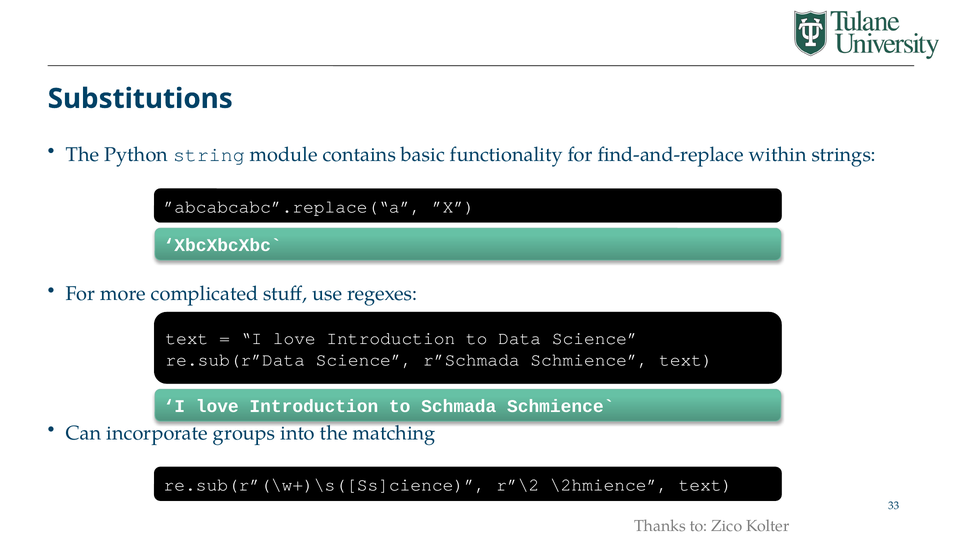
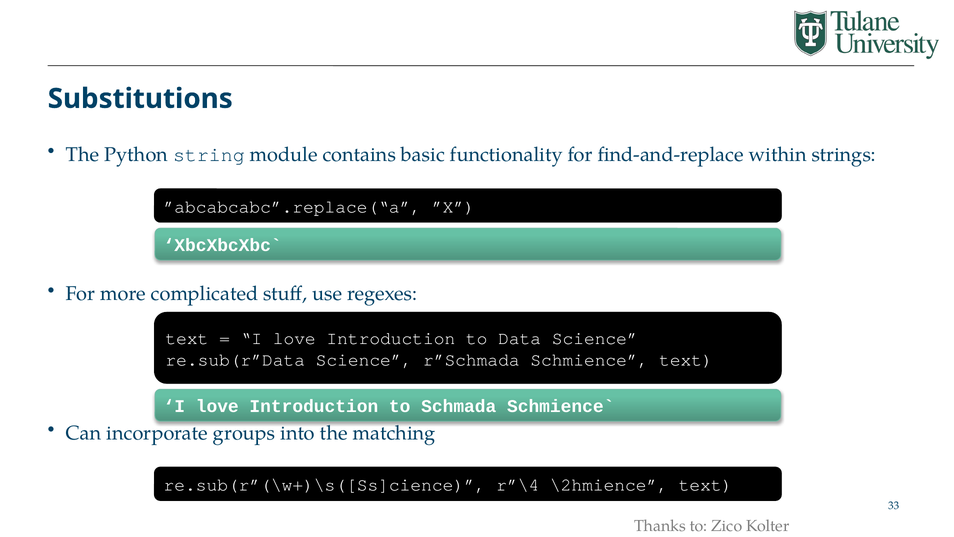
r”\2: r”\2 -> r”\4
